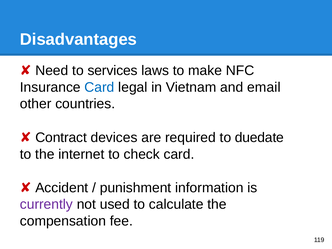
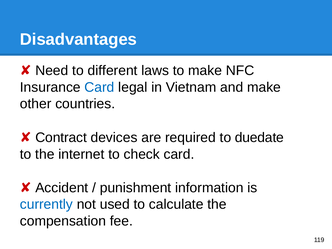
services: services -> different
and email: email -> make
currently colour: purple -> blue
